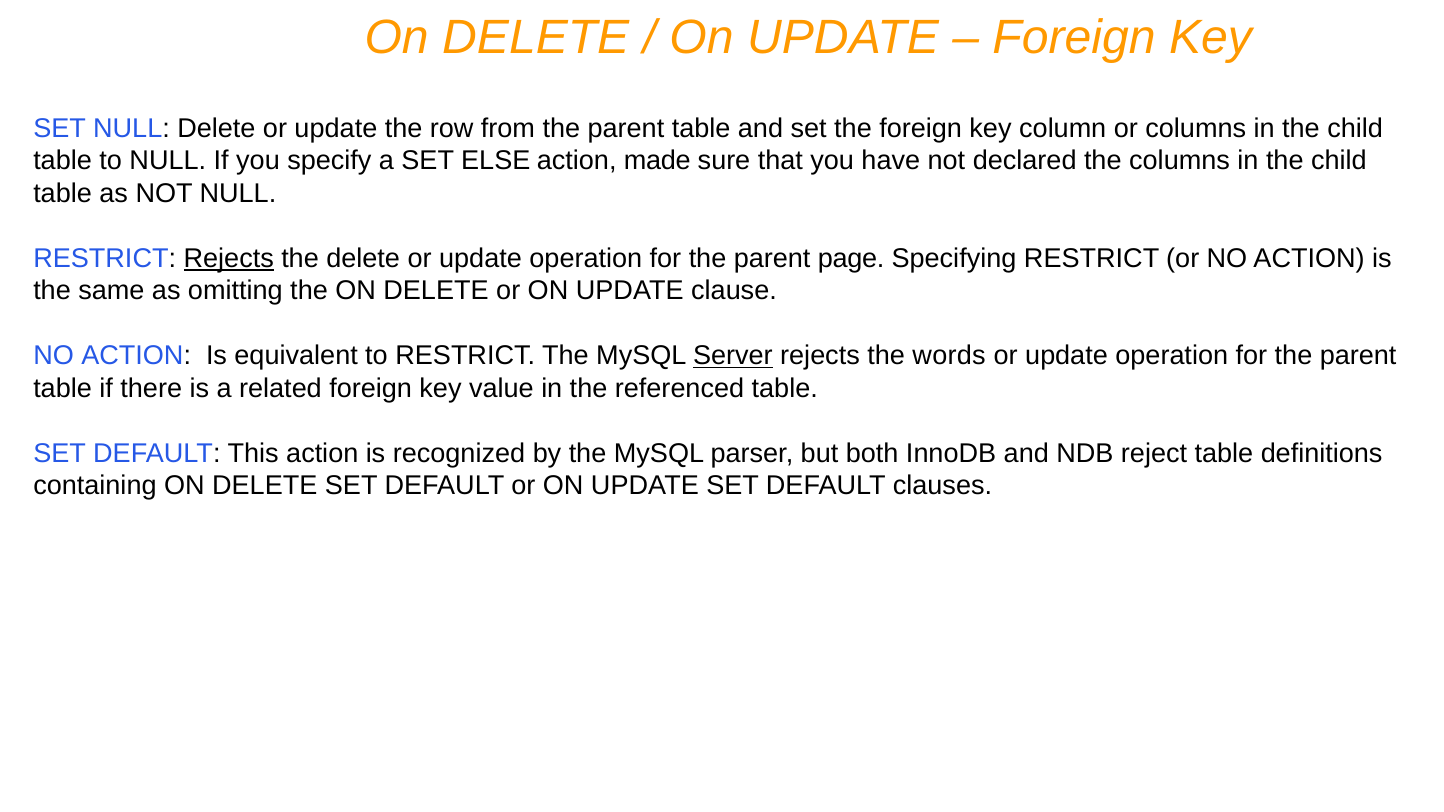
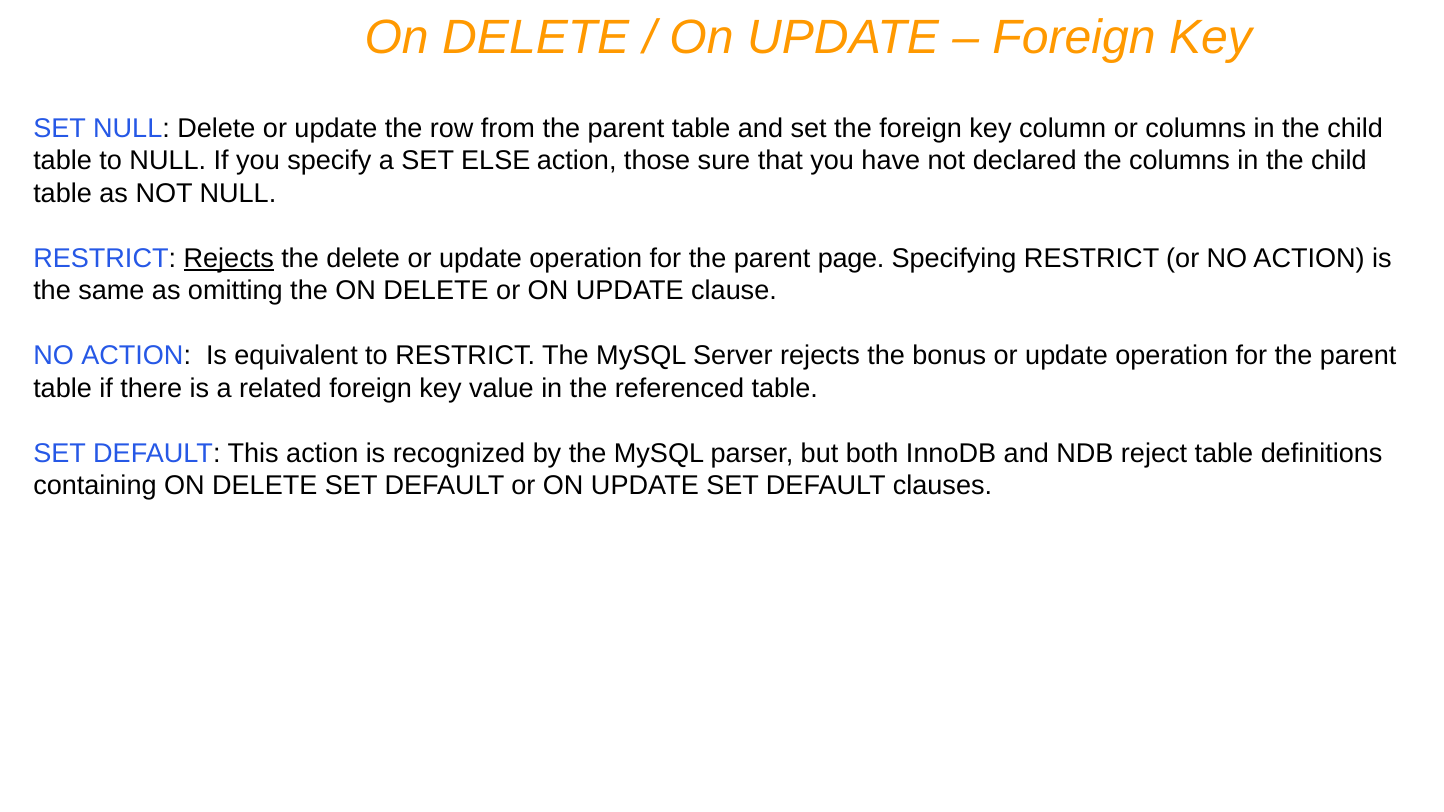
made: made -> those
Server underline: present -> none
words: words -> bonus
